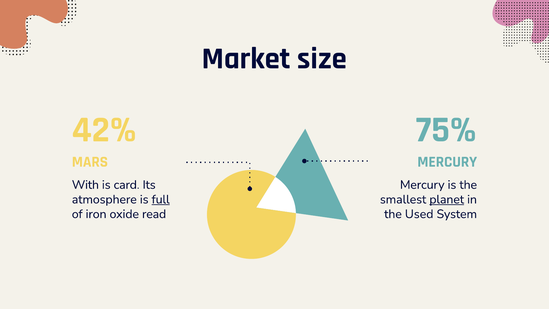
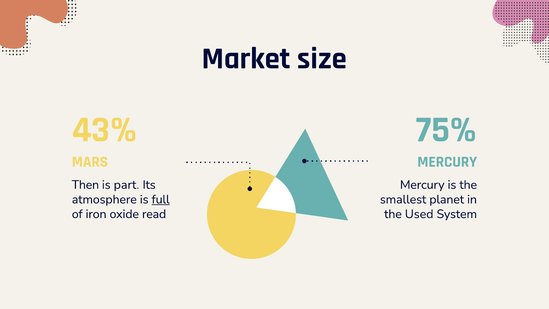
42%: 42% -> 43%
With: With -> Then
card: card -> part
planet underline: present -> none
